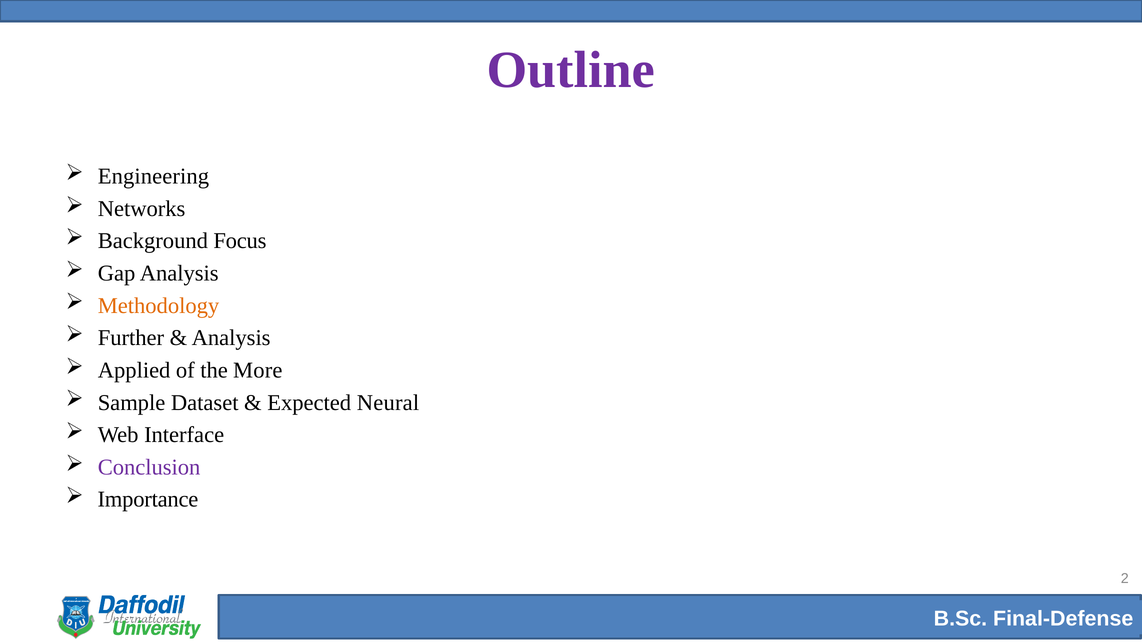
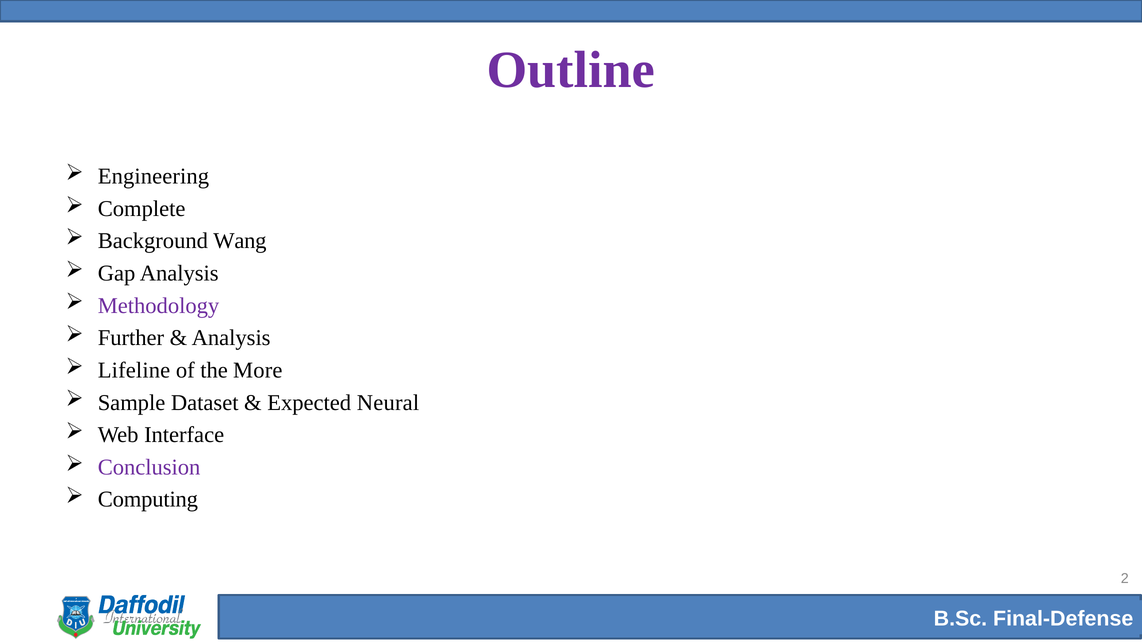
Networks: Networks -> Complete
Focus: Focus -> Wang
Methodology colour: orange -> purple
Applied: Applied -> Lifeline
Importance: Importance -> Computing
